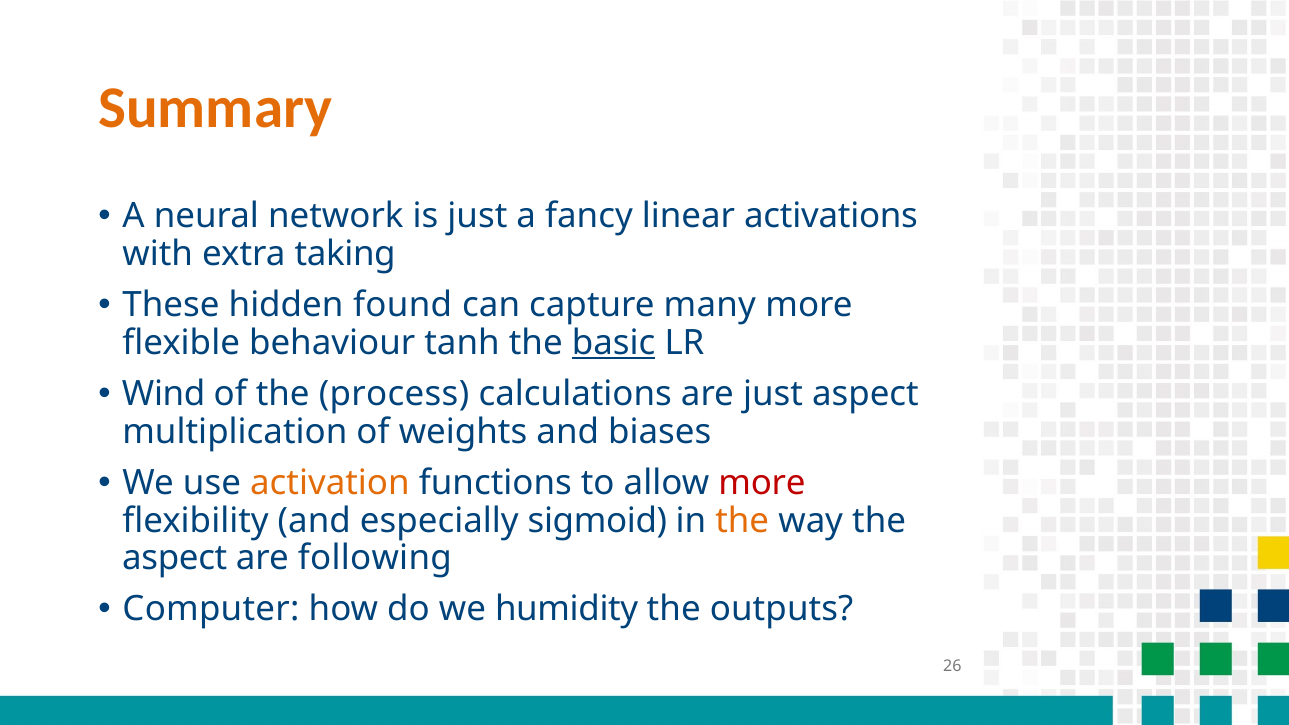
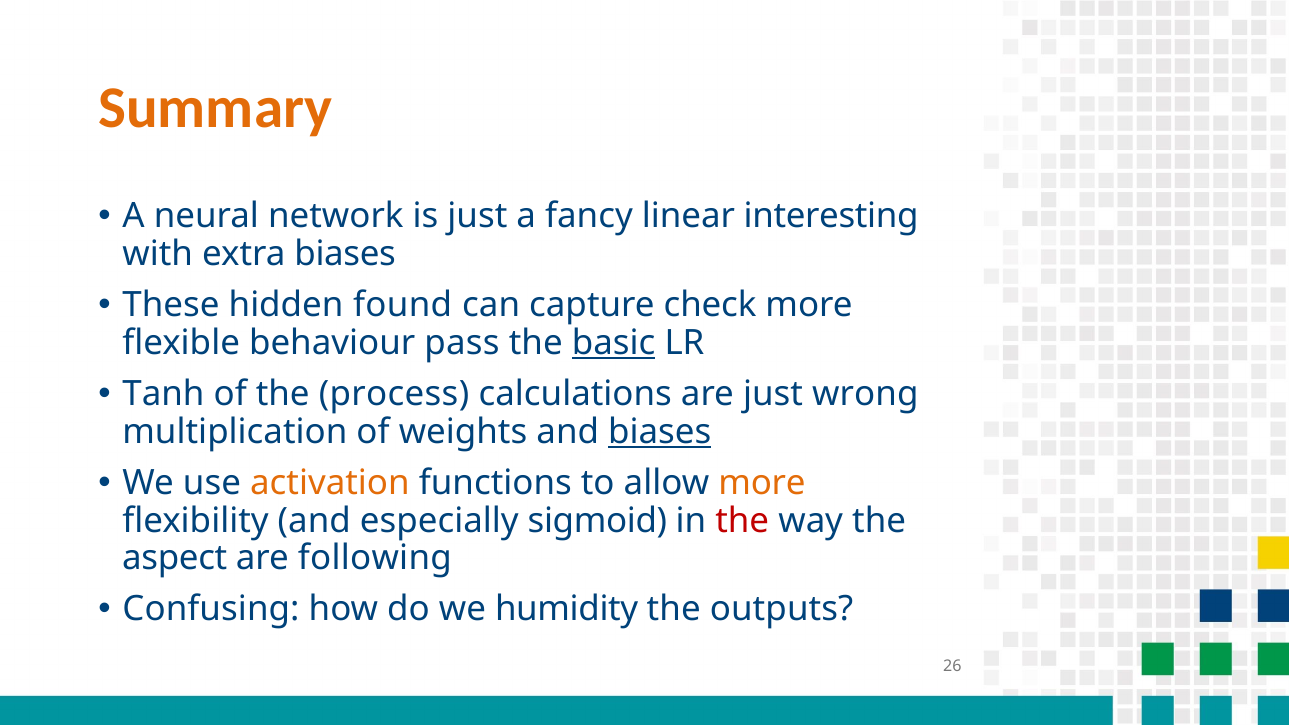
activations: activations -> interesting
extra taking: taking -> biases
many: many -> check
tanh: tanh -> pass
Wind: Wind -> Tanh
just aspect: aspect -> wrong
biases at (660, 432) underline: none -> present
more at (762, 483) colour: red -> orange
the at (742, 521) colour: orange -> red
Computer: Computer -> Confusing
